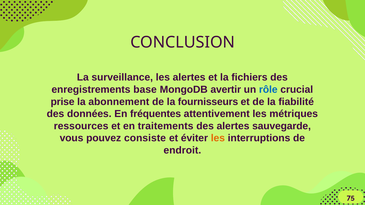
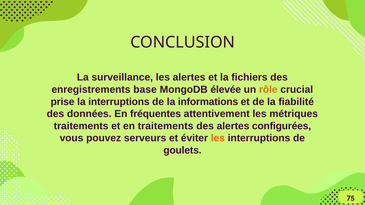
avertir: avertir -> élevée
rôle colour: blue -> orange
la abonnement: abonnement -> interruptions
fournisseurs: fournisseurs -> informations
ressources at (81, 126): ressources -> traitements
sauvegarde: sauvegarde -> configurées
consiste: consiste -> serveurs
endroit: endroit -> goulets
